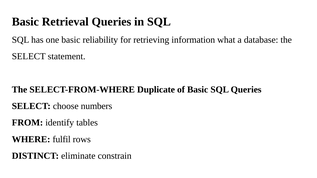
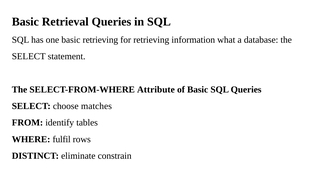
basic reliability: reliability -> retrieving
Duplicate: Duplicate -> Attribute
numbers: numbers -> matches
